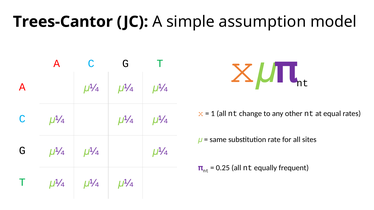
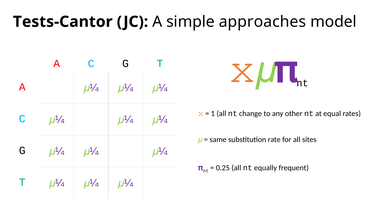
Trees-Cantor: Trees-Cantor -> Tests-Cantor
assumption: assumption -> approaches
